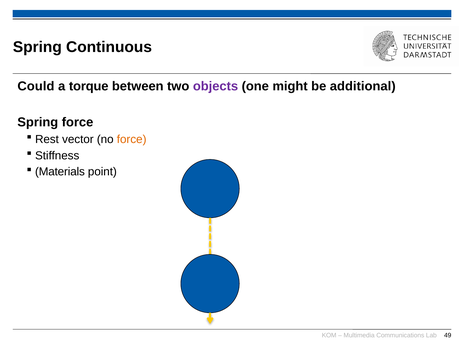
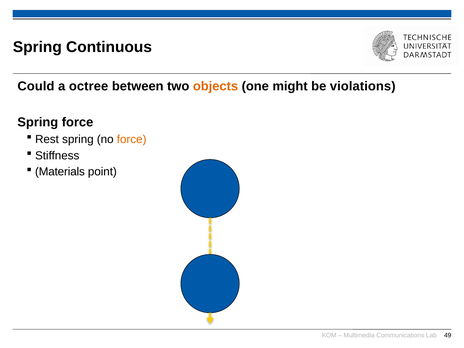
torque: torque -> octree
objects colour: purple -> orange
additional: additional -> violations
Rest vector: vector -> spring
